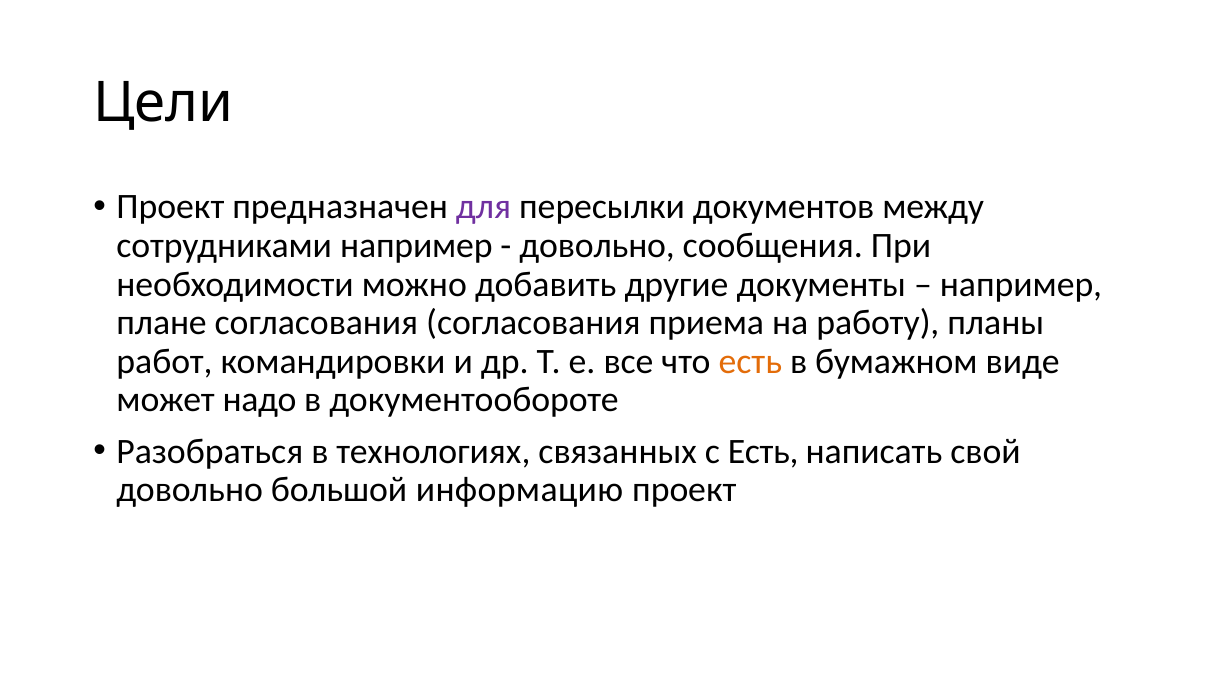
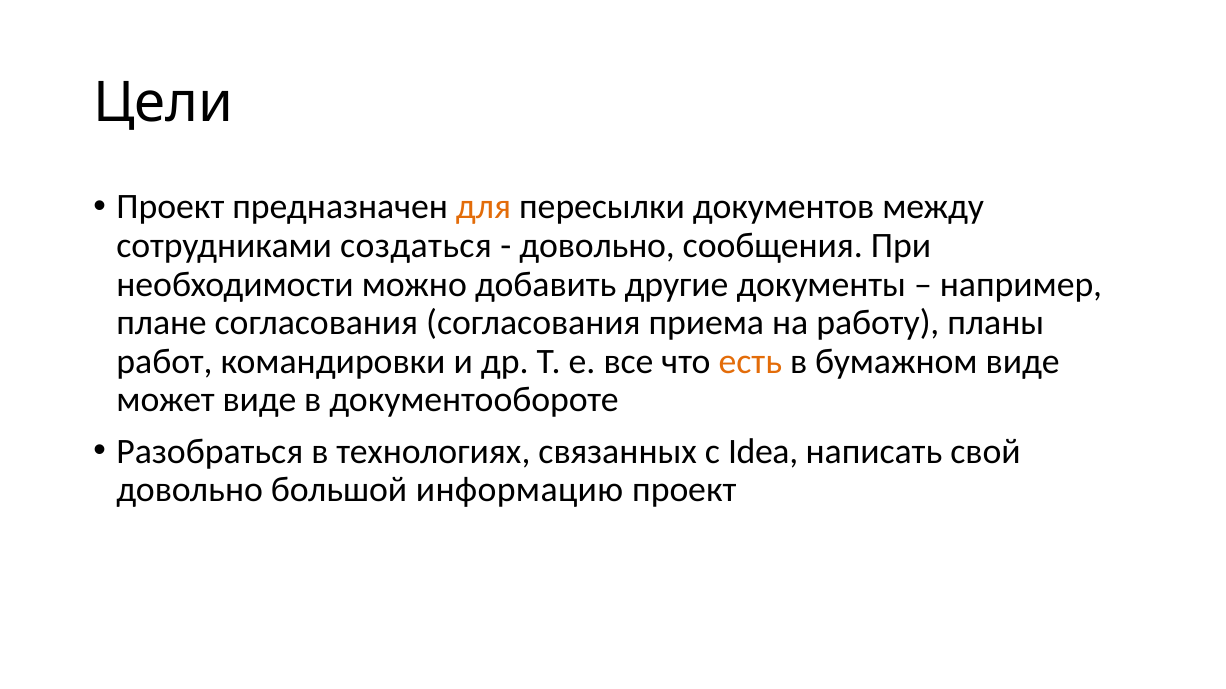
для colour: purple -> orange
сотрудниками например: например -> создаться
может надо: надо -> виде
с Есть: Есть -> Idea
